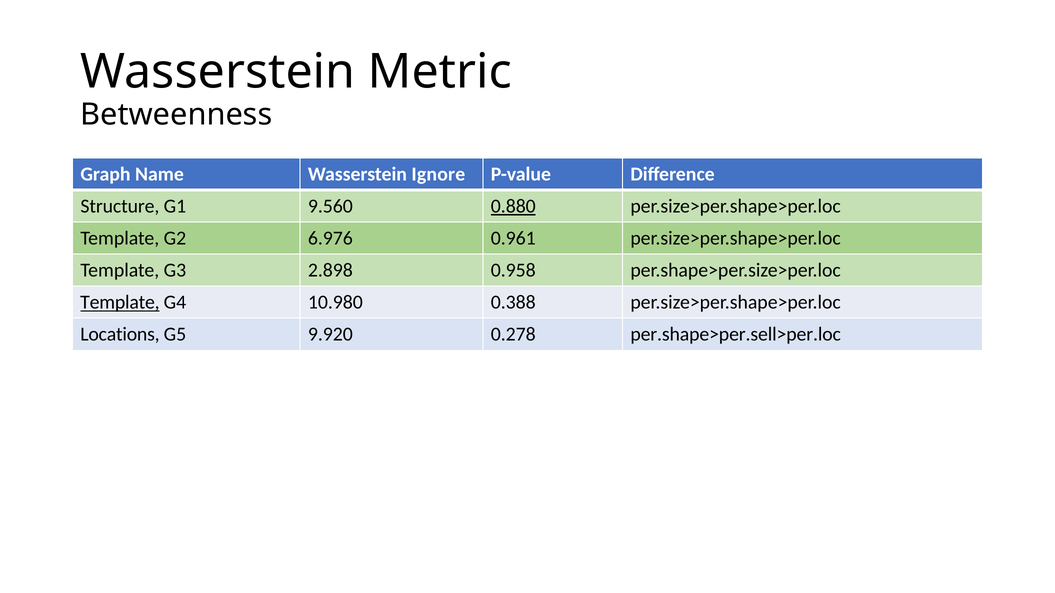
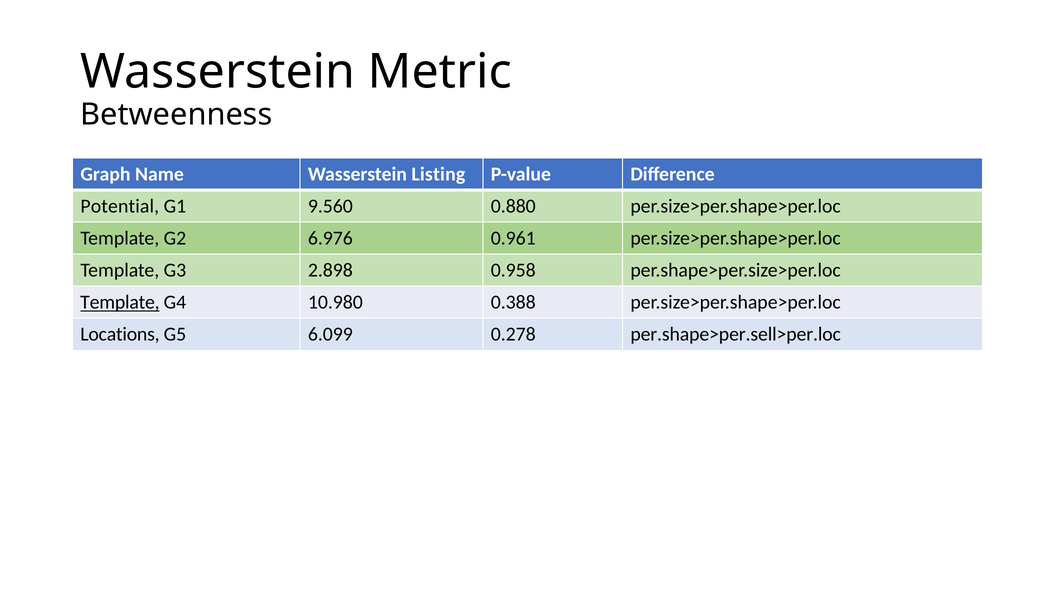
Ignore: Ignore -> Listing
Structure: Structure -> Potential
0.880 underline: present -> none
9.920: 9.920 -> 6.099
